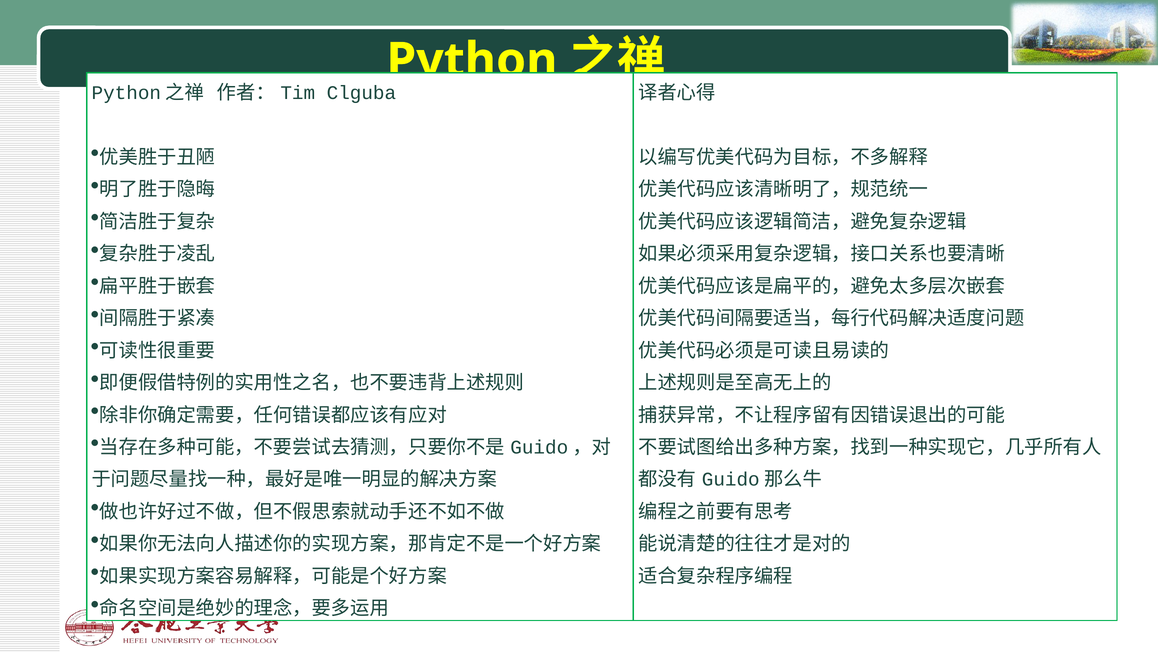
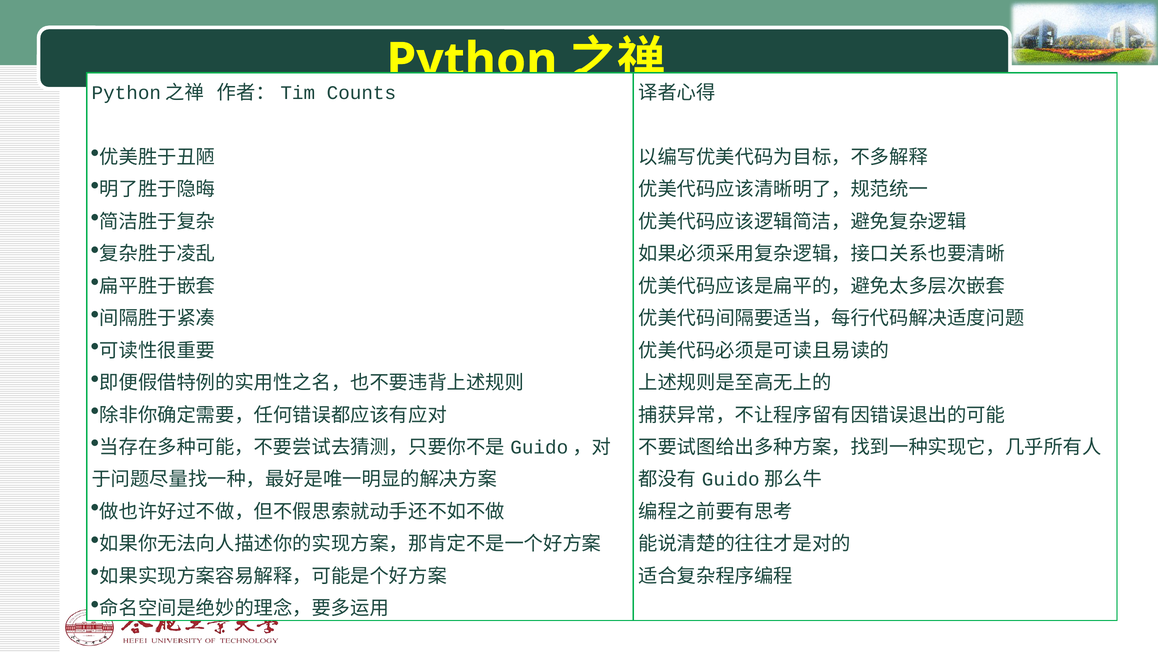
Clguba: Clguba -> Counts
